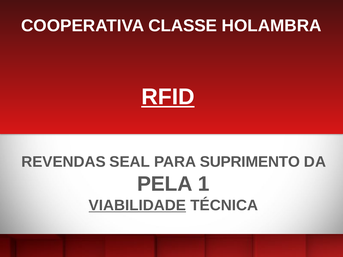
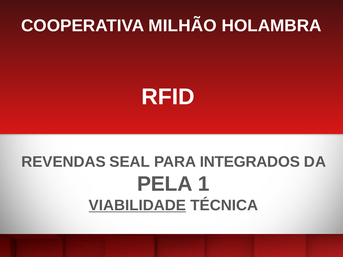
CLASSE: CLASSE -> MILHÃO
RFID underline: present -> none
SUPRIMENTO: SUPRIMENTO -> INTEGRADOS
